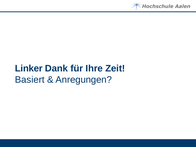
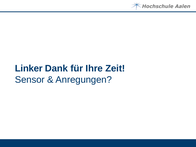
Basiert: Basiert -> Sensor
